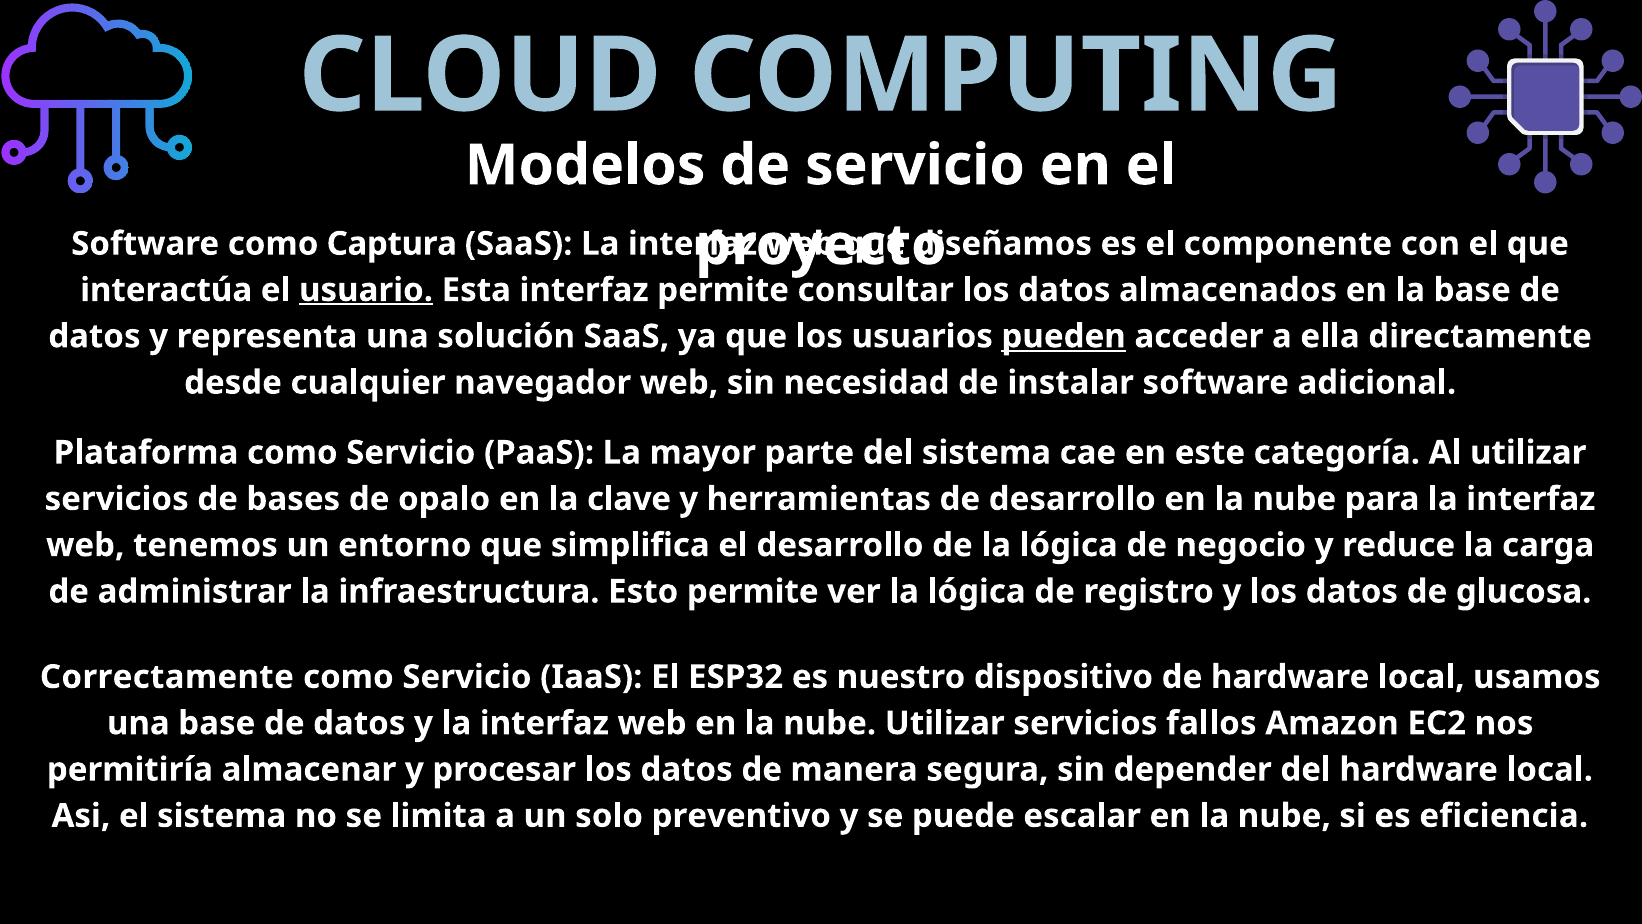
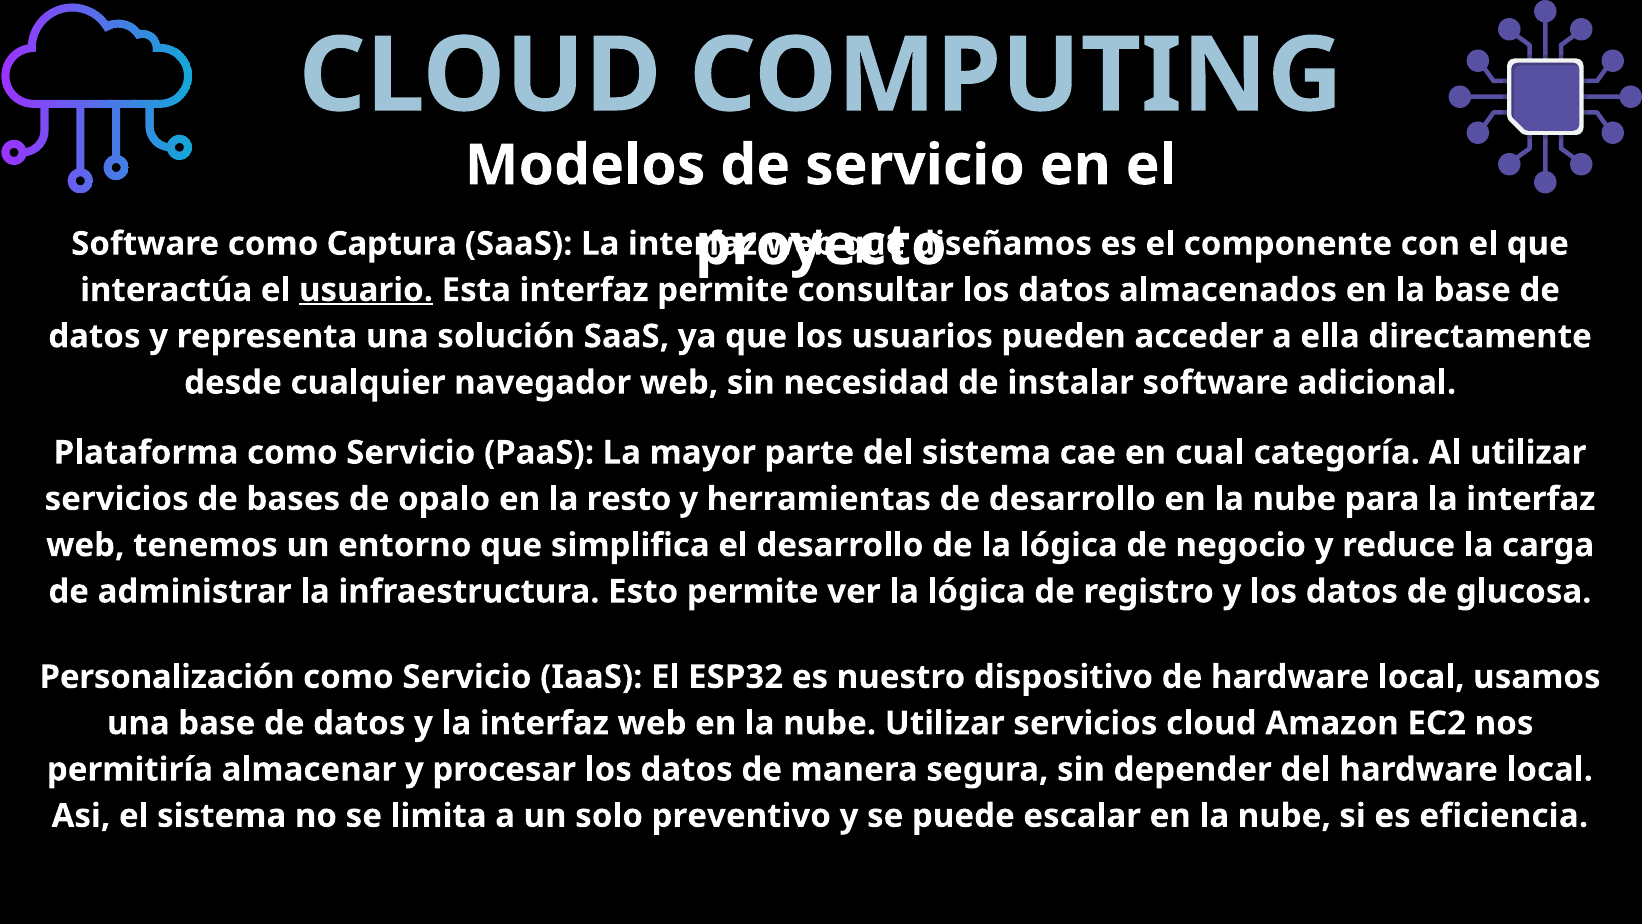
pueden underline: present -> none
este: este -> cual
clave: clave -> resto
Correctamente: Correctamente -> Personalización
servicios fallos: fallos -> cloud
